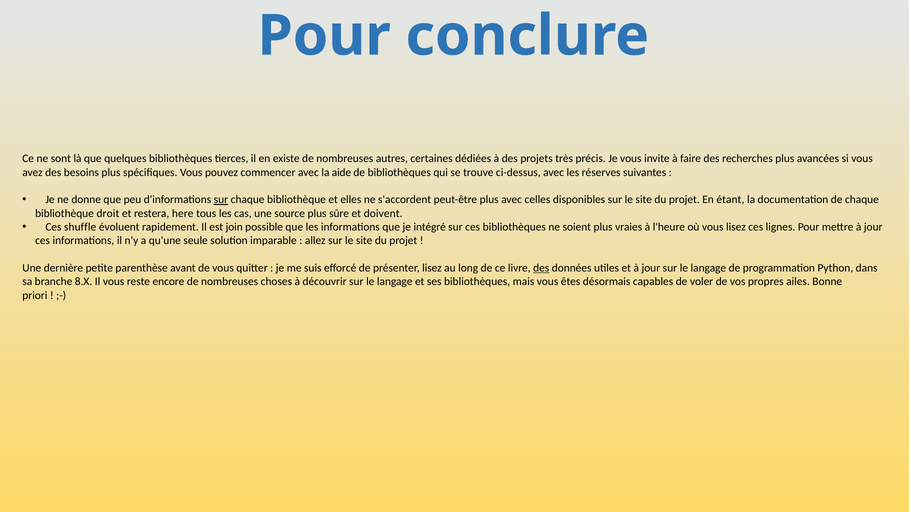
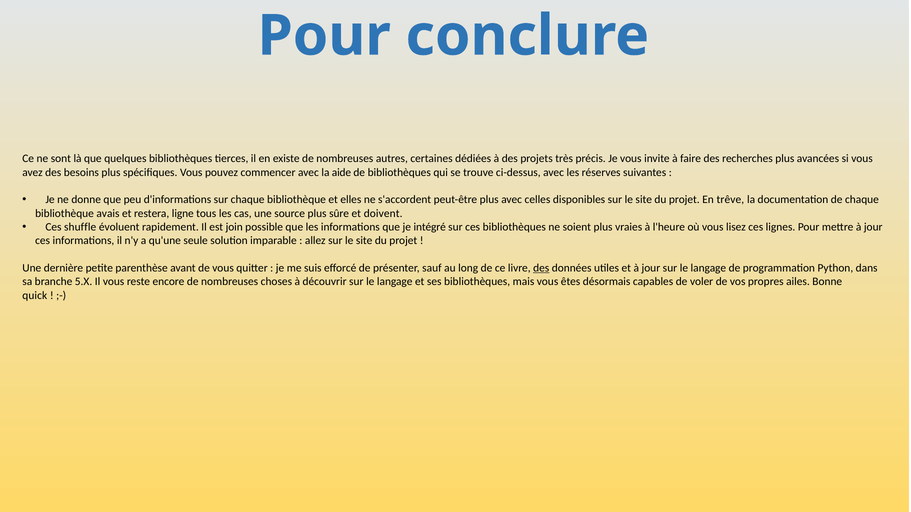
sur at (221, 200) underline: present -> none
étant: étant -> trêve
droit: droit -> avais
here: here -> ligne
présenter lisez: lisez -> sauf
8.X: 8.X -> 5.X
priori: priori -> quick
